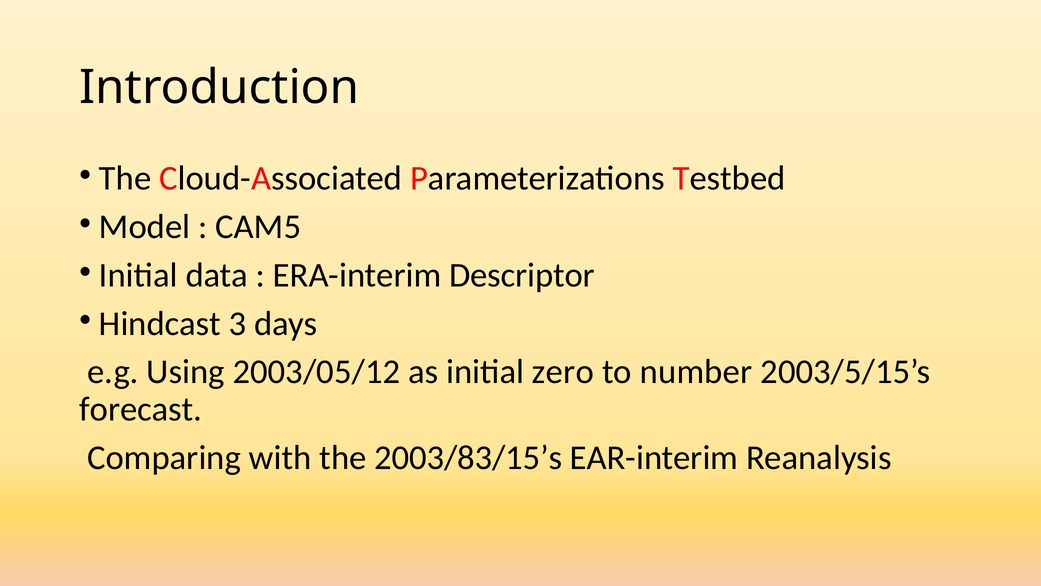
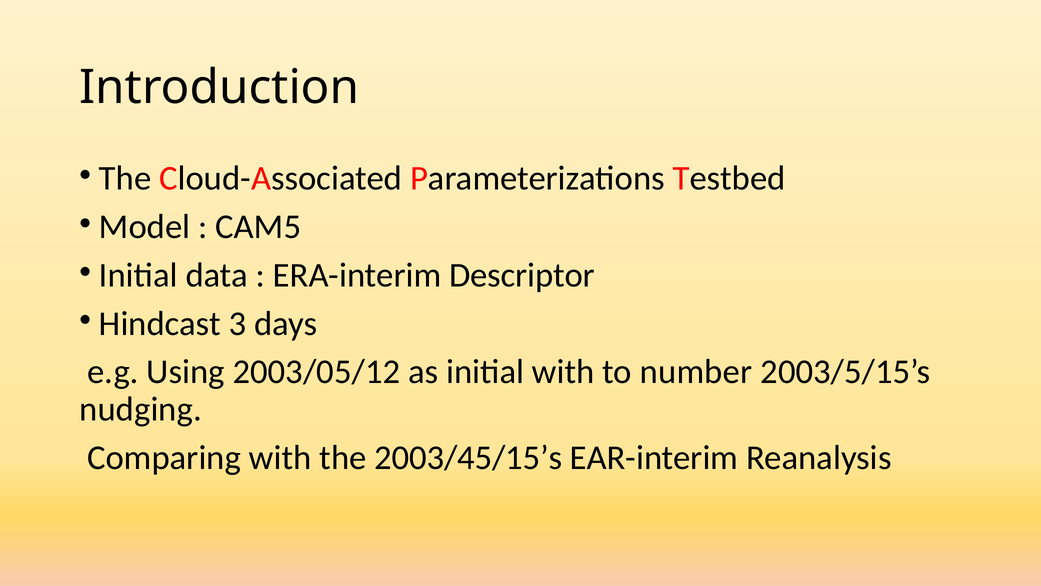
initial zero: zero -> with
forecast: forecast -> nudging
2003/83/15’s: 2003/83/15’s -> 2003/45/15’s
